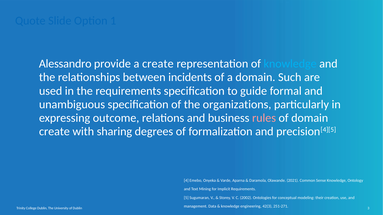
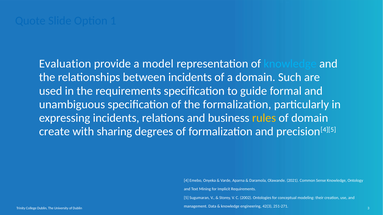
Alessandro: Alessandro -> Evaluation
a create: create -> model
the organizations: organizations -> formalization
expressing outcome: outcome -> incidents
rules colour: pink -> yellow
